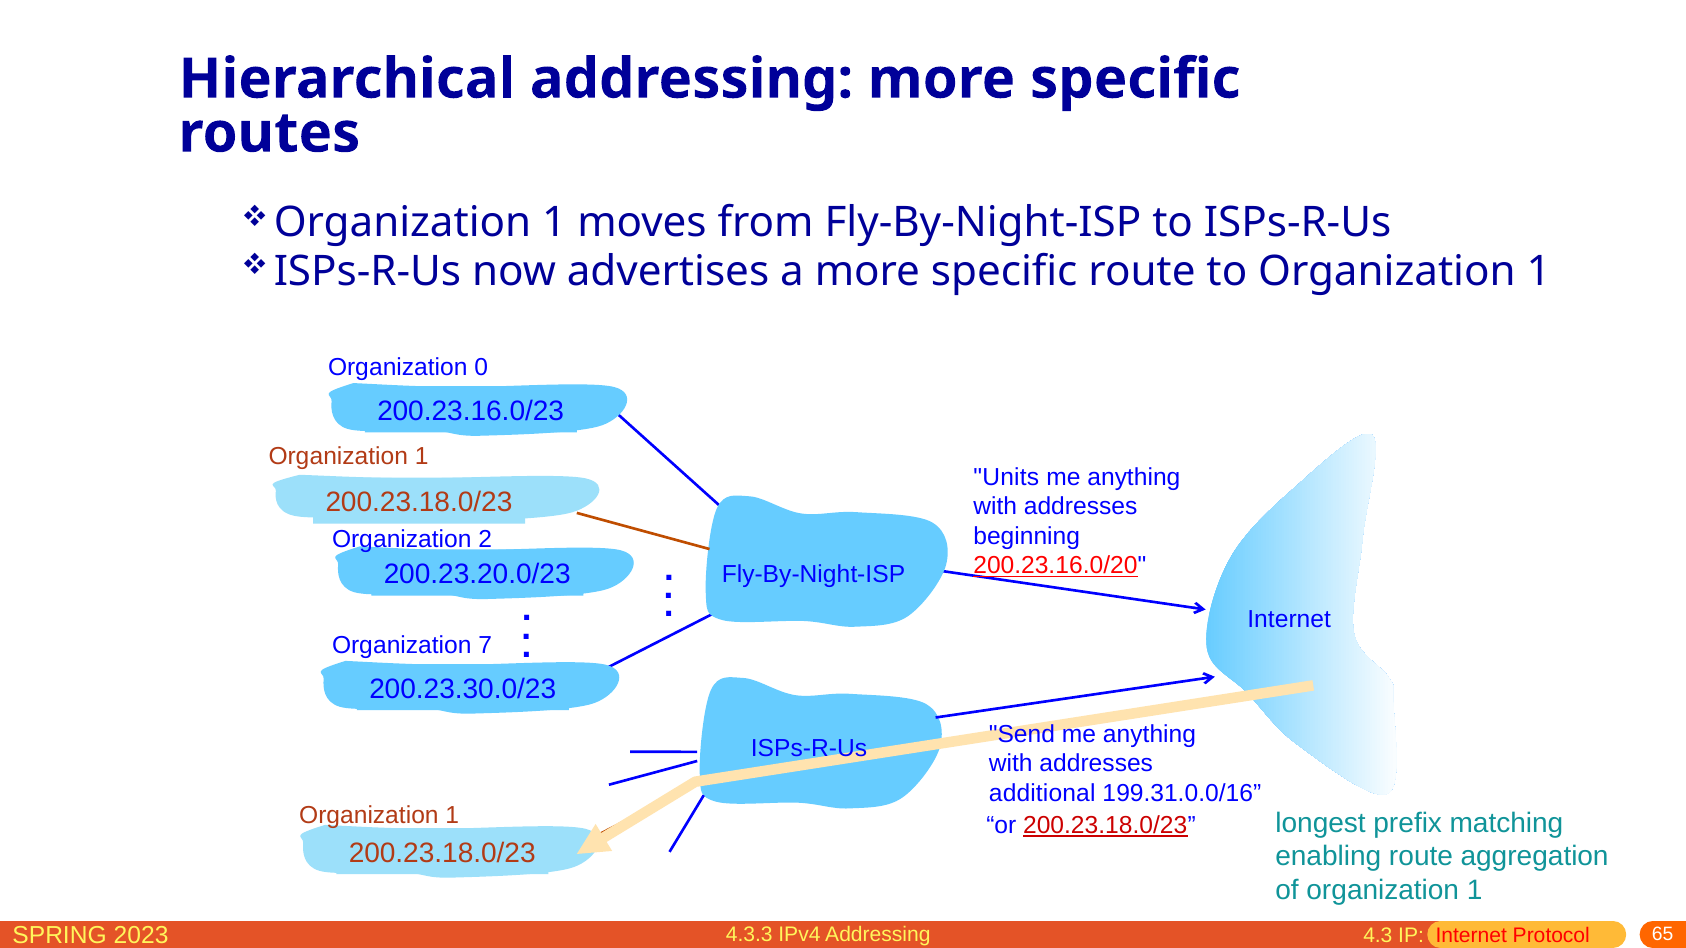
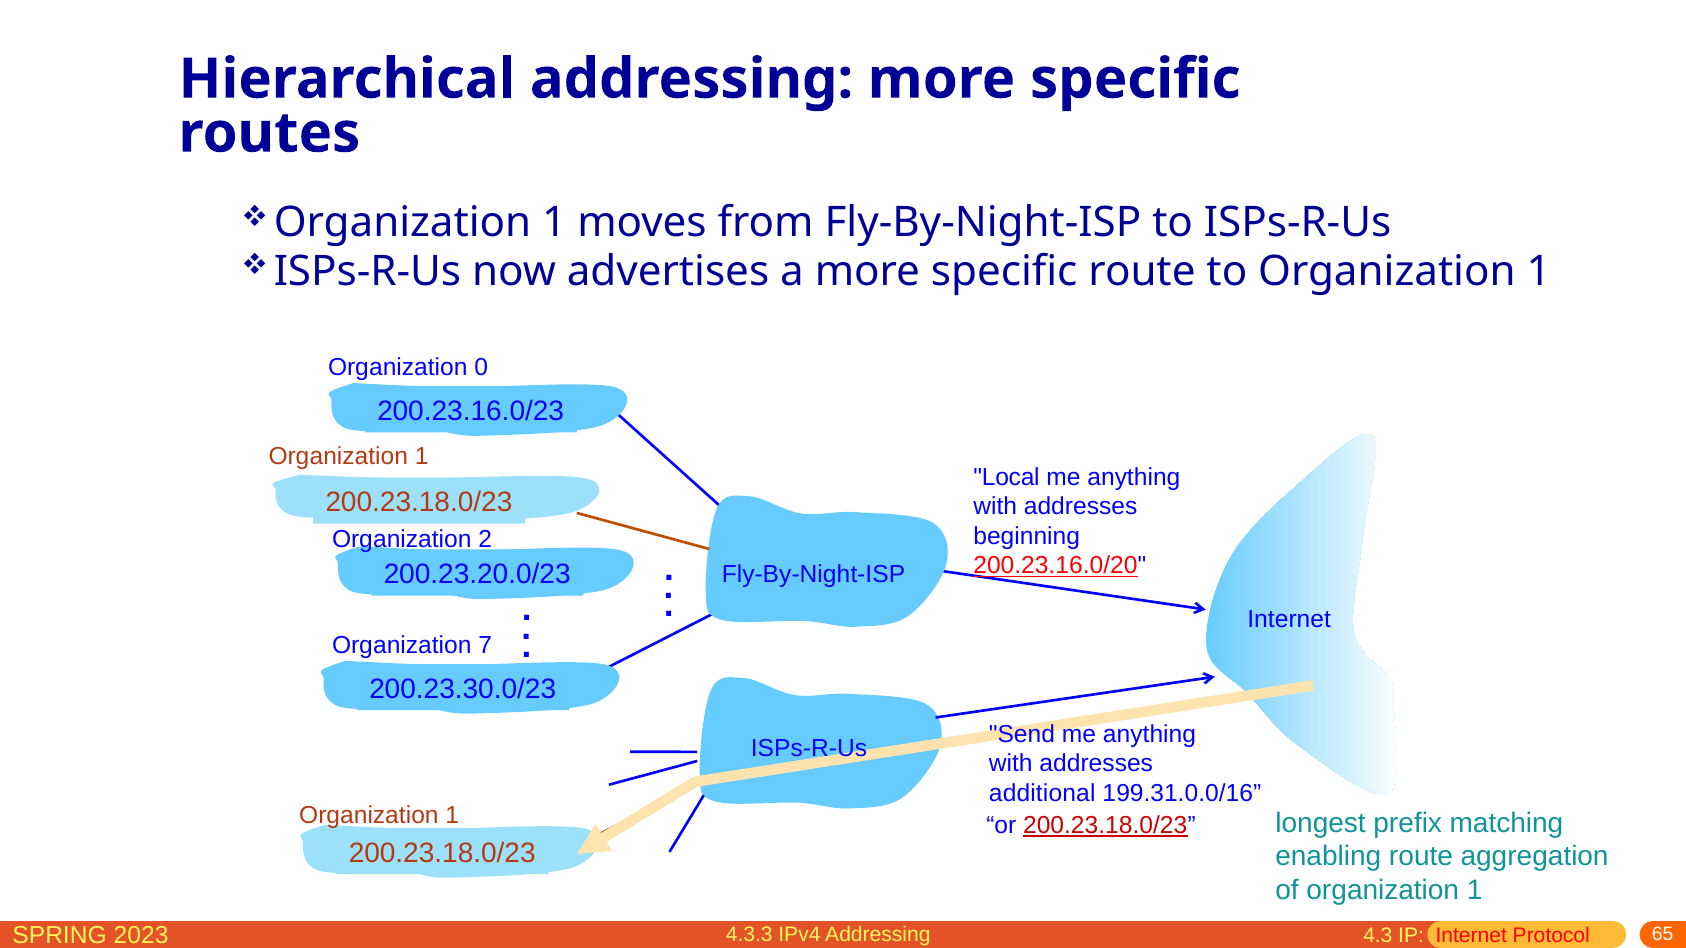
Units: Units -> Local
